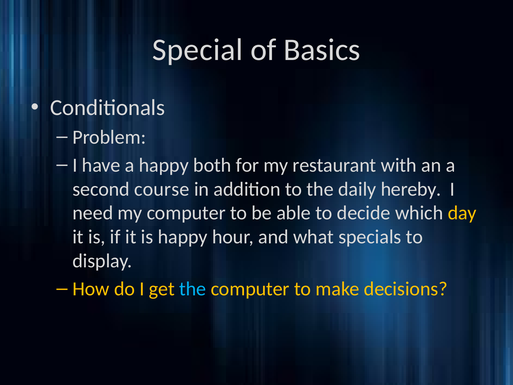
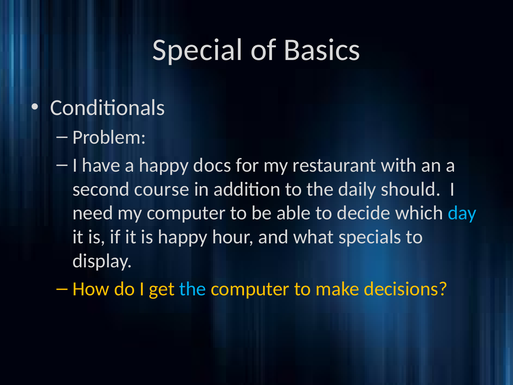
both: both -> docs
hereby: hereby -> should
day colour: yellow -> light blue
